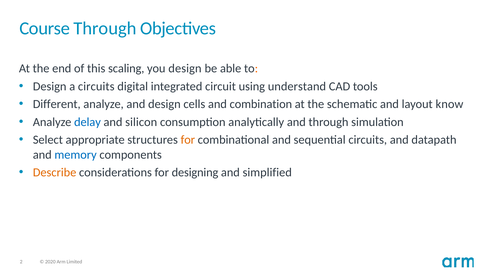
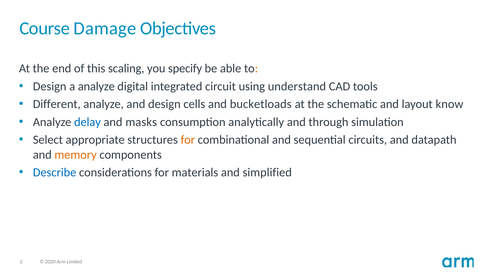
Course Through: Through -> Damage
you design: design -> specify
a circuits: circuits -> analyze
combination: combination -> bucketloads
silicon: silicon -> masks
memory colour: blue -> orange
Describe colour: orange -> blue
designing: designing -> materials
